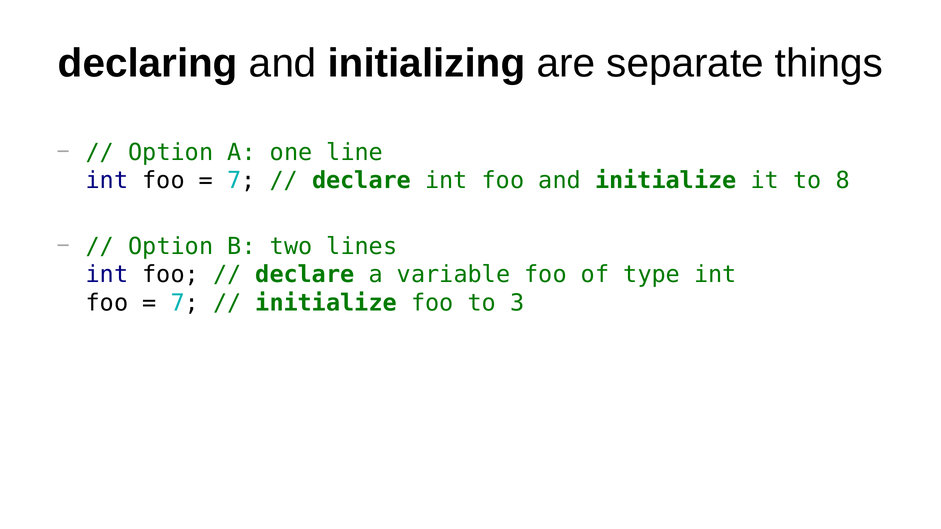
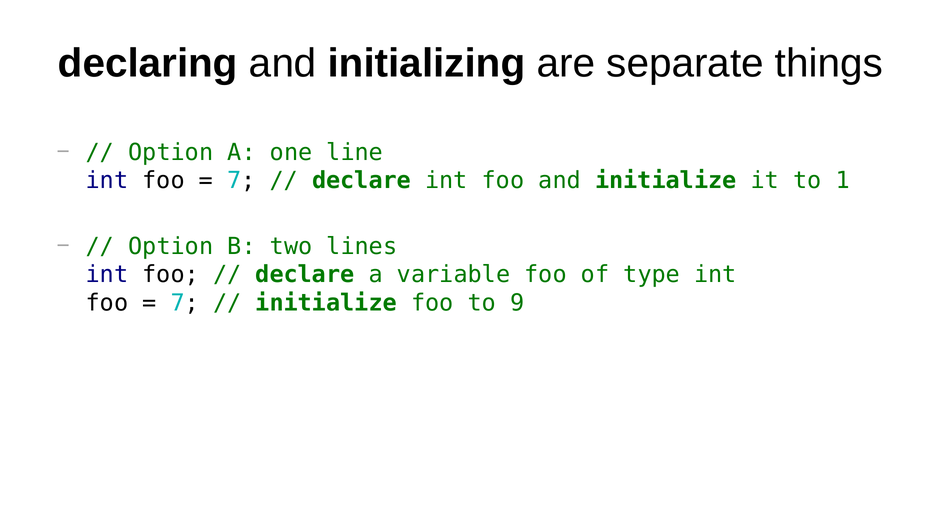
8: 8 -> 1
3: 3 -> 9
